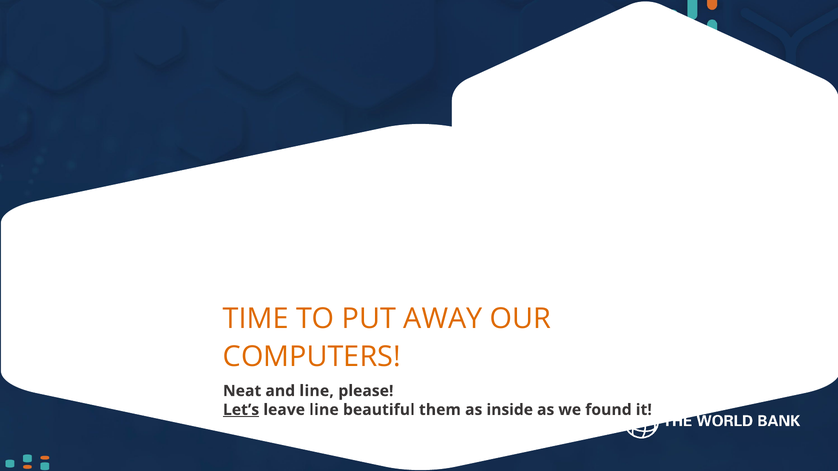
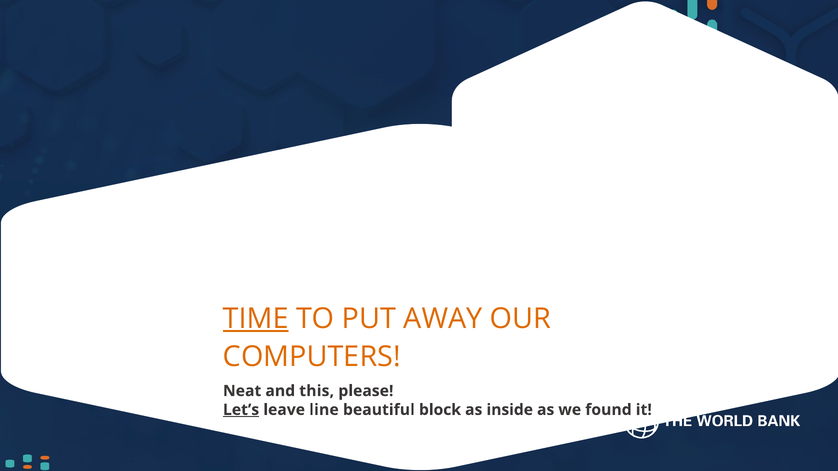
TIME underline: none -> present
and line: line -> this
them: them -> block
